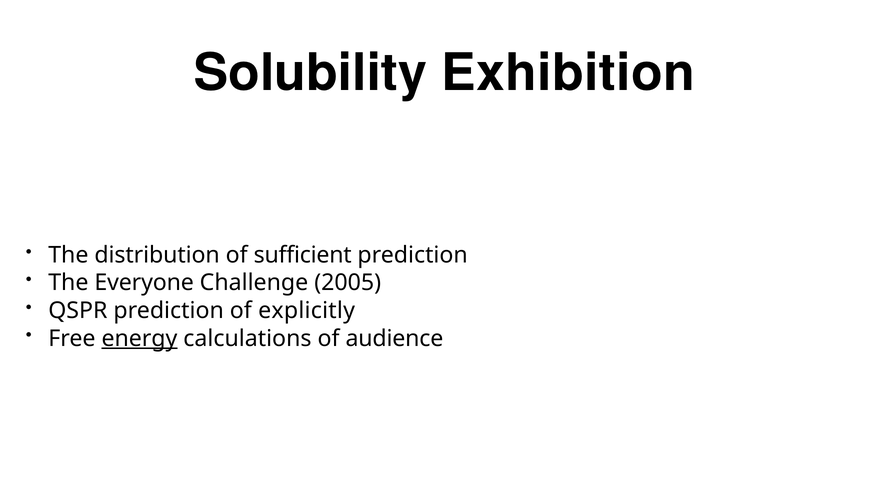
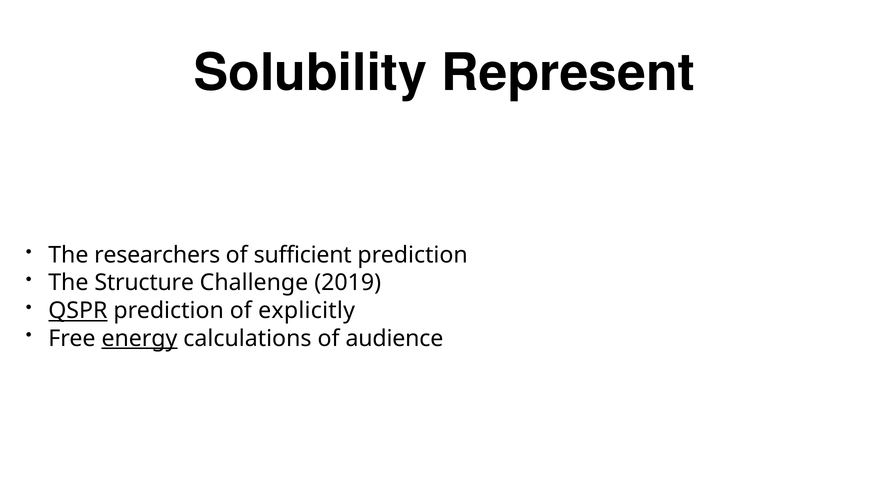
Exhibition: Exhibition -> Represent
distribution: distribution -> researchers
Everyone: Everyone -> Structure
2005: 2005 -> 2019
QSPR underline: none -> present
